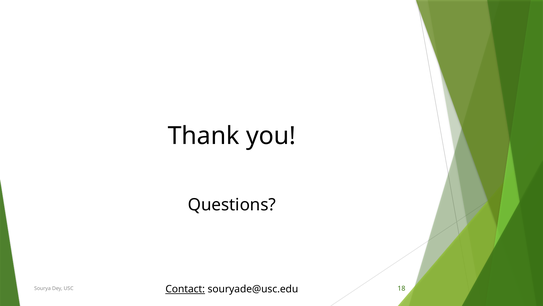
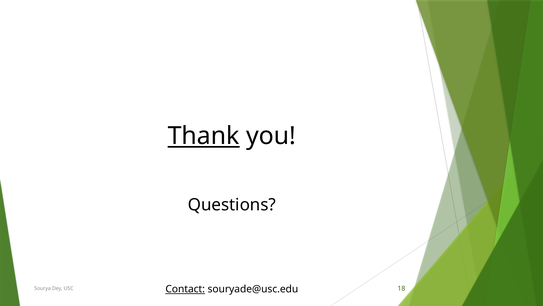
Thank underline: none -> present
